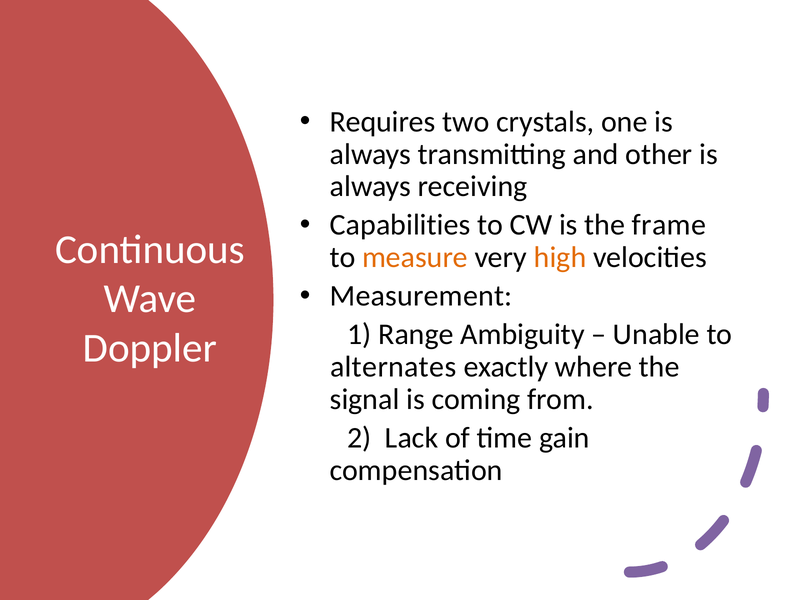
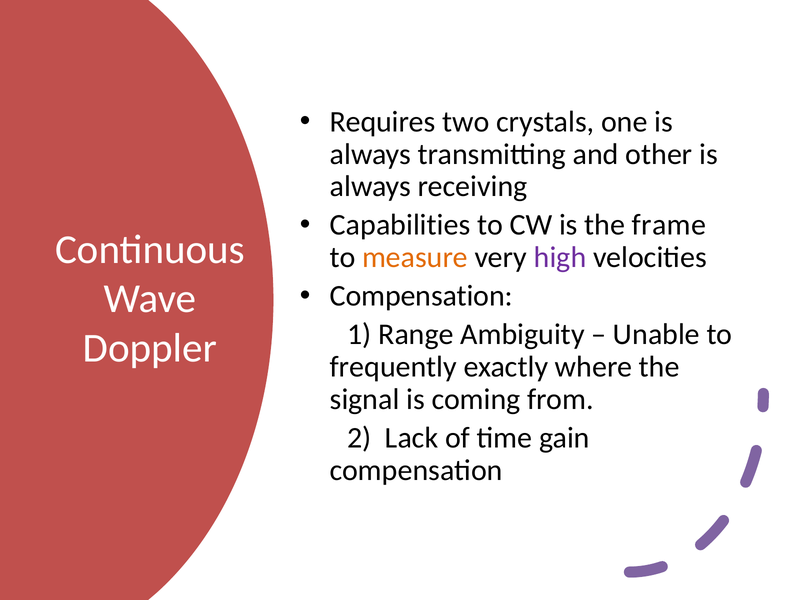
high colour: orange -> purple
Measurement at (421, 296): Measurement -> Compensation
alternates: alternates -> frequently
